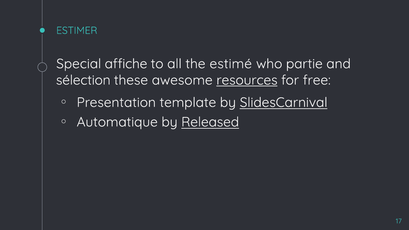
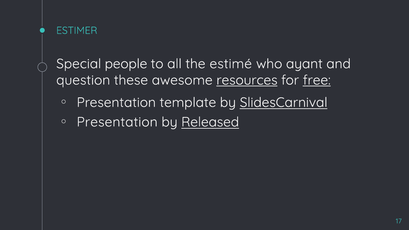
affiche: affiche -> people
partie: partie -> ayant
sélection: sélection -> question
free underline: none -> present
Automatique at (117, 122): Automatique -> Presentation
